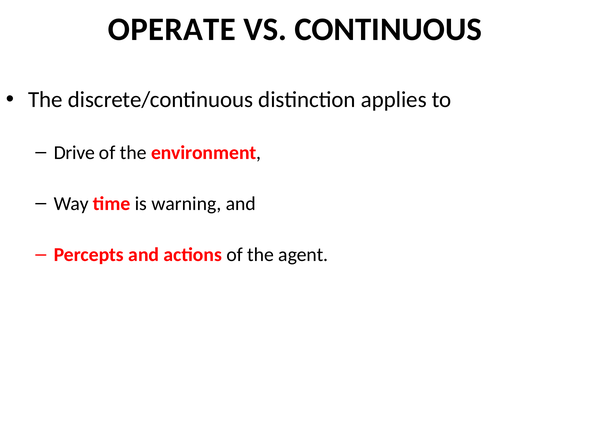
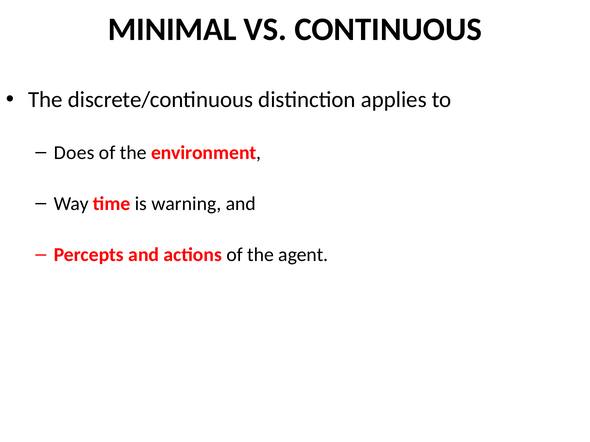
OPERATE: OPERATE -> MINIMAL
Drive: Drive -> Does
